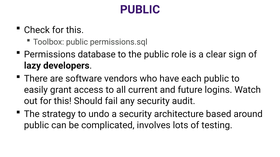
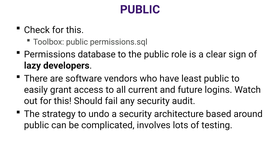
each: each -> least
